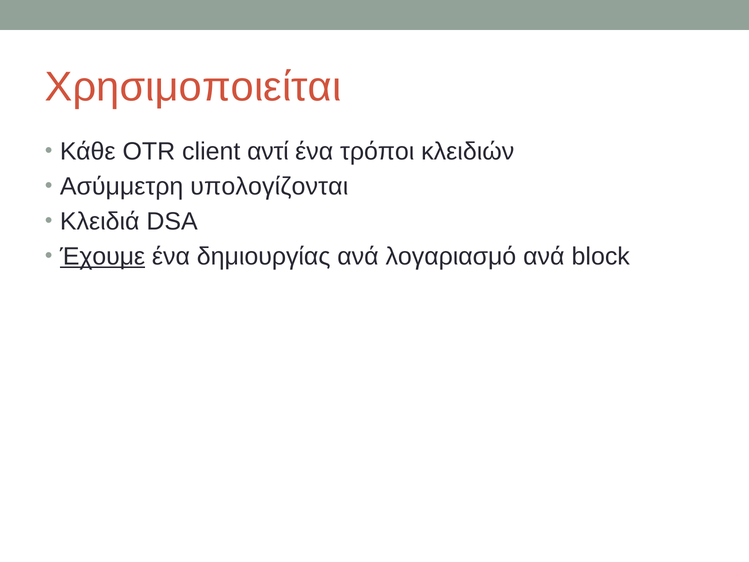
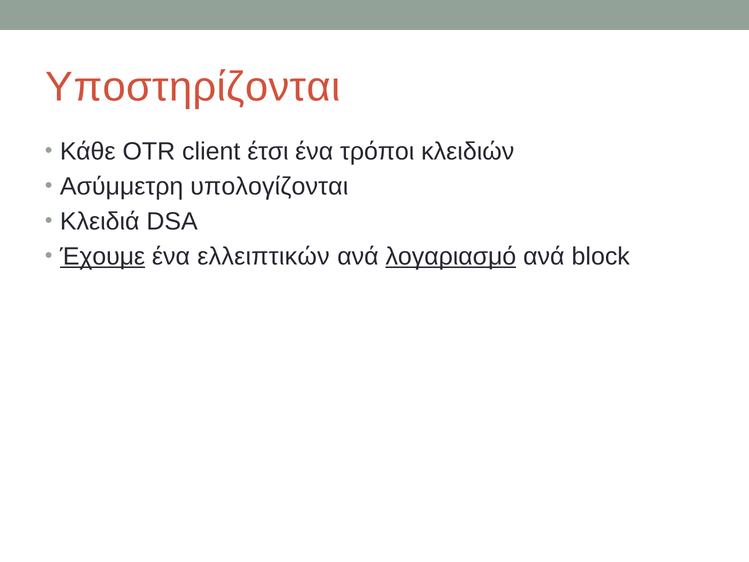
Χρησιμοποιείται: Χρησιμοποιείται -> Υποστηρίζονται
αντί: αντί -> έτσι
δημιουργίας: δημιουργίας -> ελλειπτικών
λογαριασμό underline: none -> present
